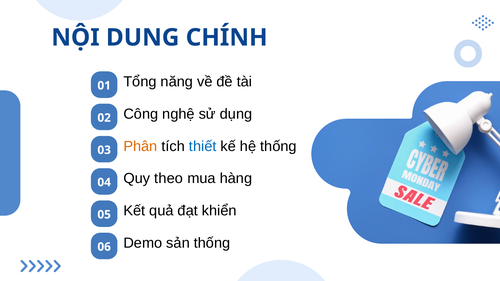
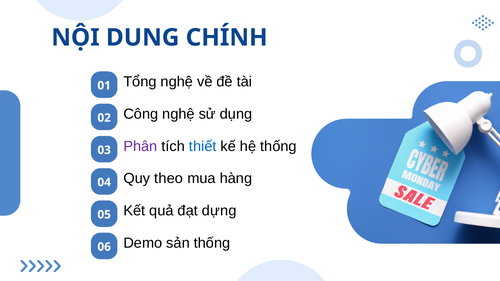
Tổng năng: năng -> nghệ
Phân colour: orange -> purple
khiển: khiển -> dựng
